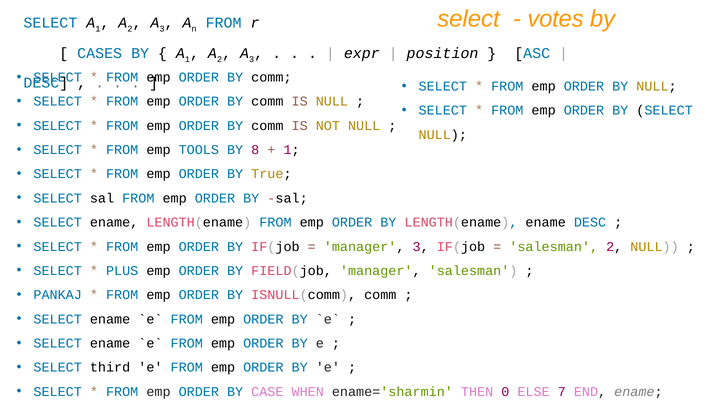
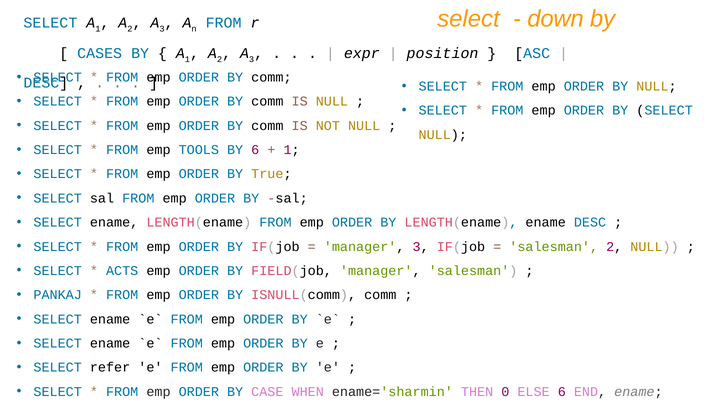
votes: votes -> down
BY 8: 8 -> 6
PLUS: PLUS -> ACTS
third: third -> refer
ELSE 7: 7 -> 6
